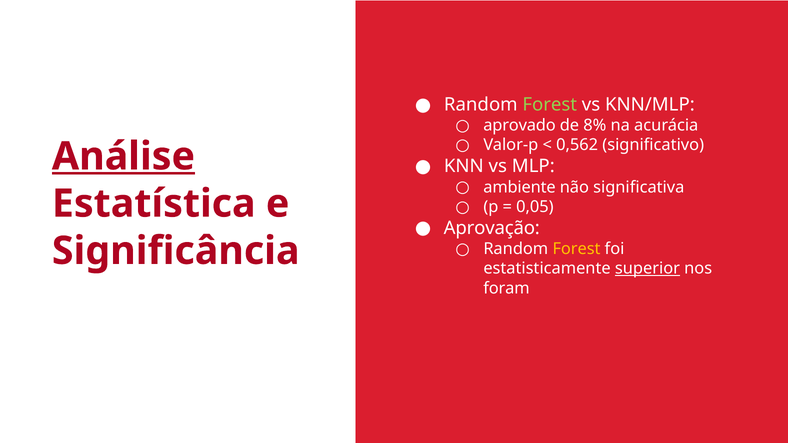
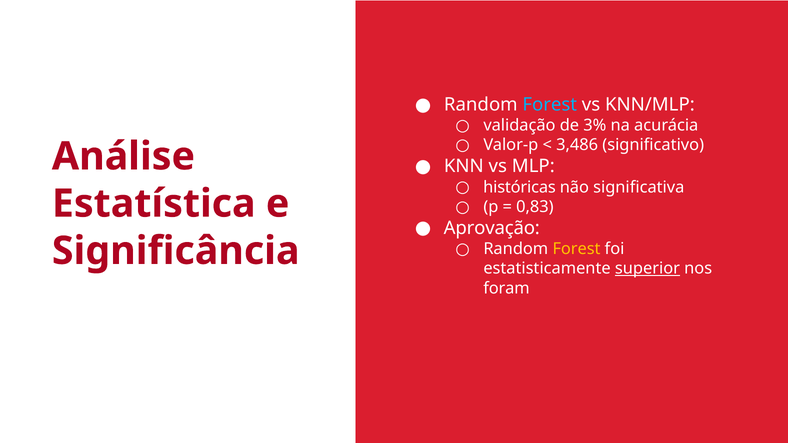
Forest at (550, 105) colour: light green -> light blue
aprovado: aprovado -> validação
8%: 8% -> 3%
0,562: 0,562 -> 3,486
Análise underline: present -> none
ambiente: ambiente -> históricas
0,05: 0,05 -> 0,83
